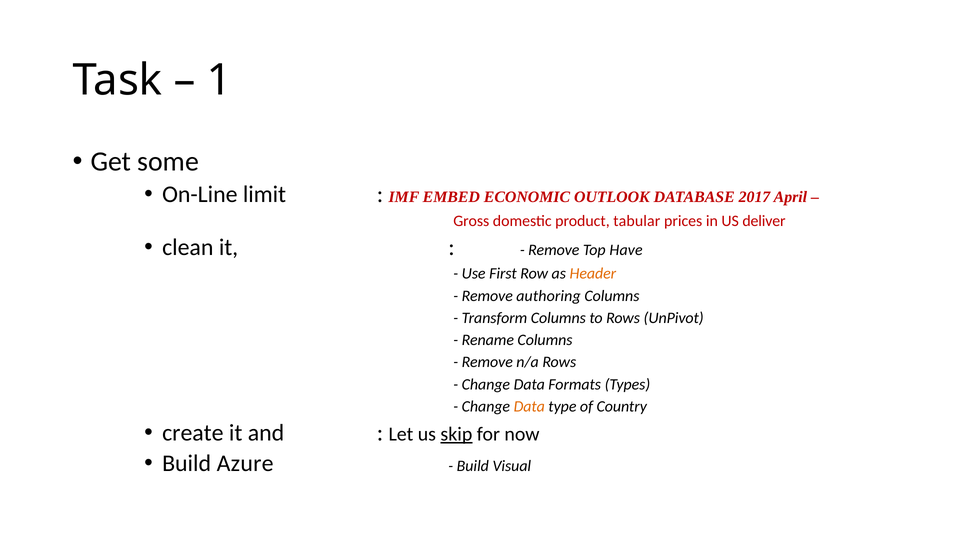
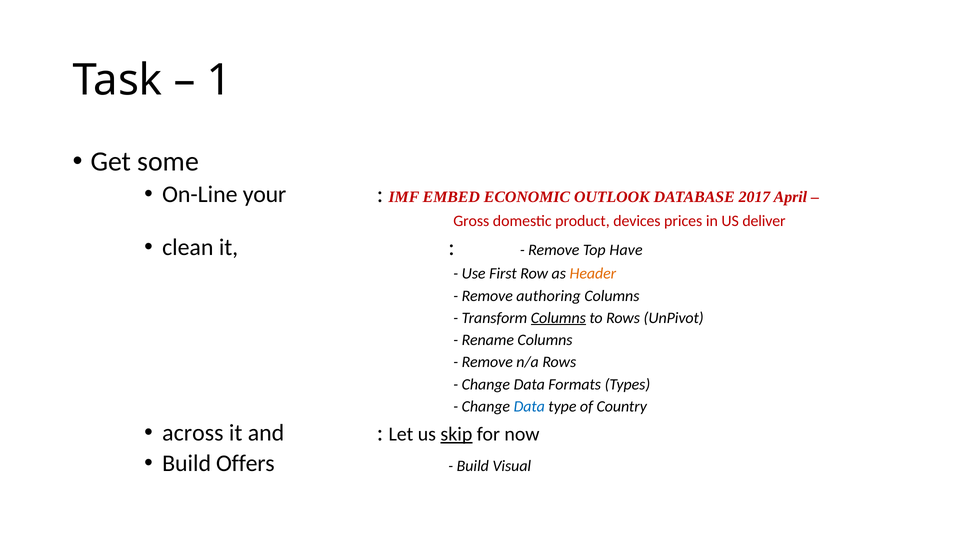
limit: limit -> your
tabular: tabular -> devices
Columns at (558, 318) underline: none -> present
Data at (529, 406) colour: orange -> blue
create: create -> across
Azure: Azure -> Offers
